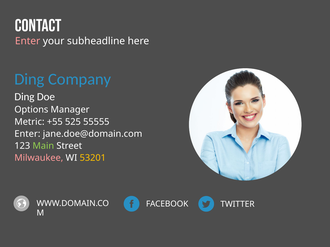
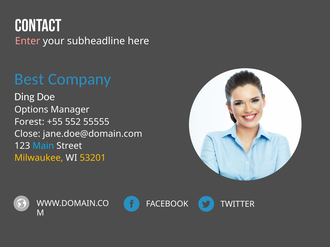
Ding at (29, 79): Ding -> Best
Metric: Metric -> Forest
525: 525 -> 552
Enter at (27, 134): Enter -> Close
Main colour: light green -> light blue
Milwaukee colour: pink -> yellow
